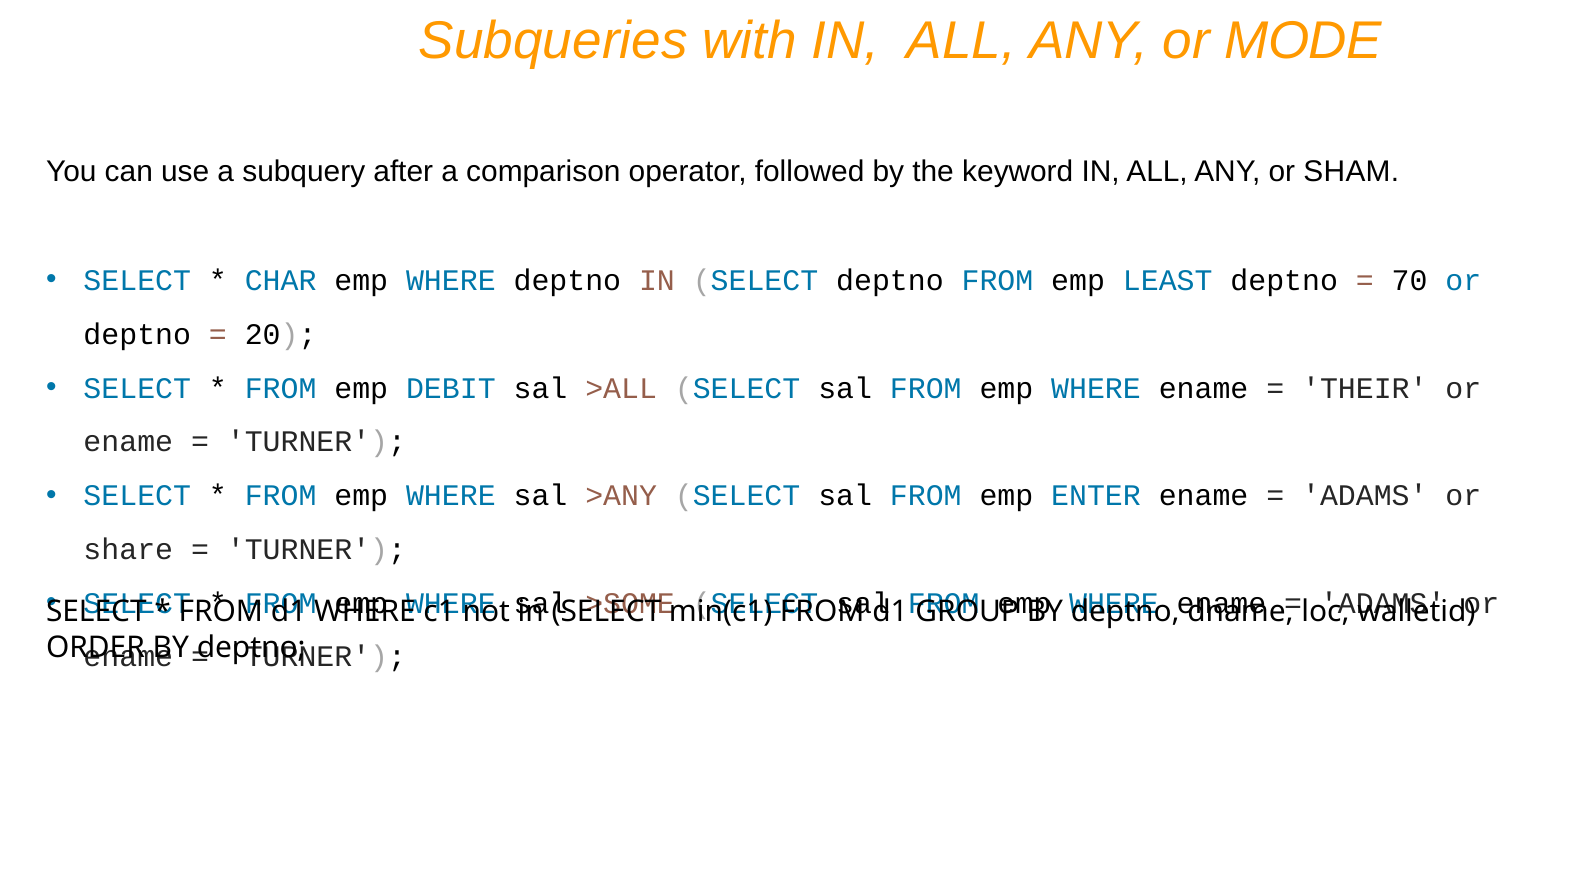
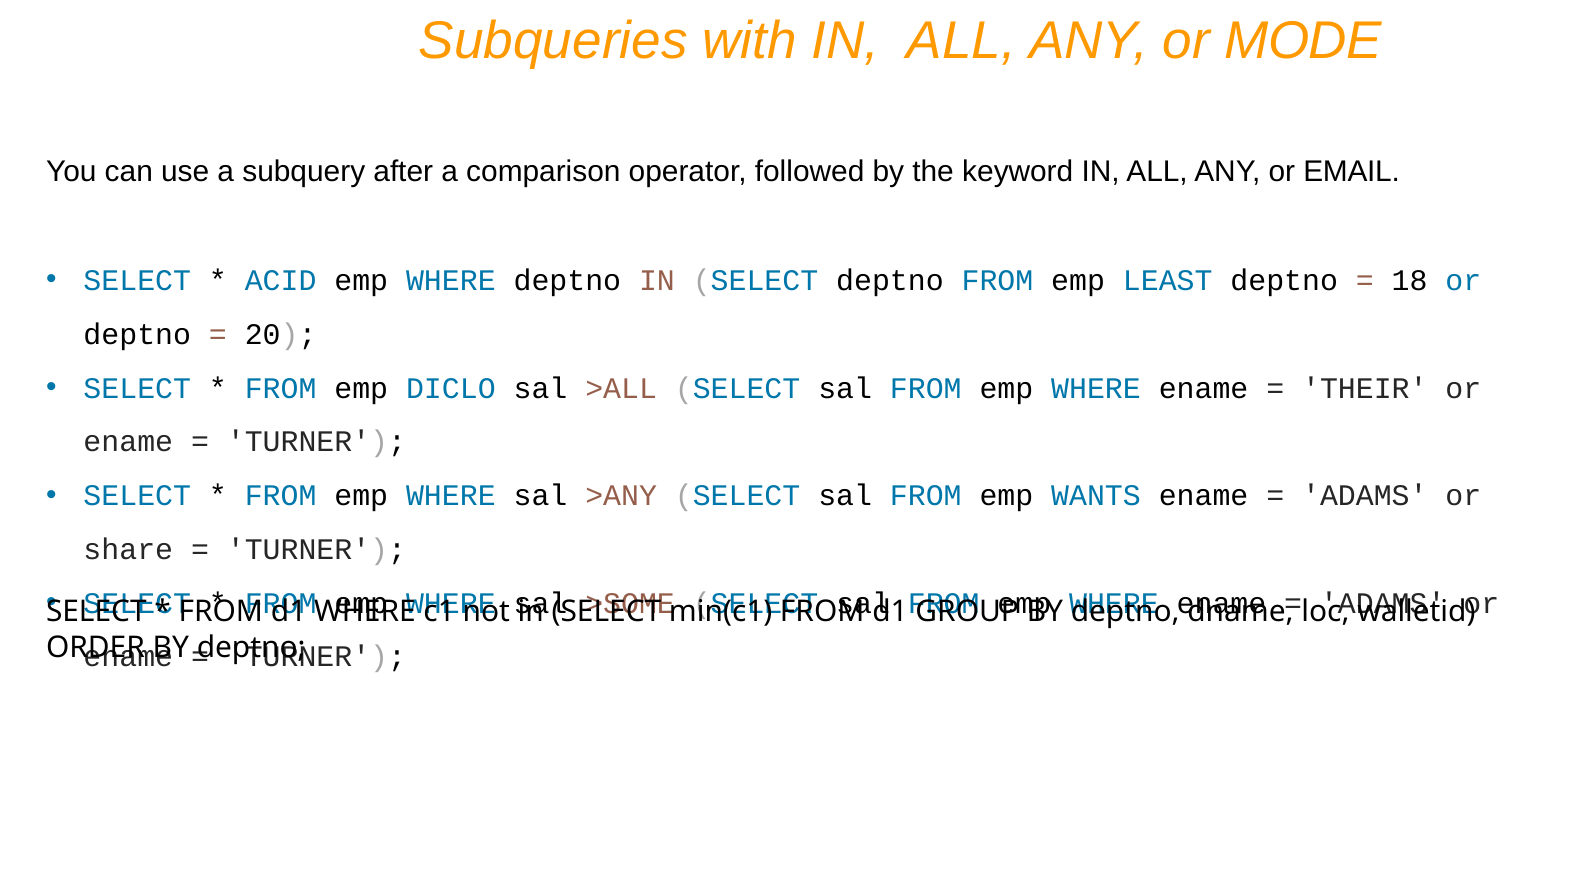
SHAM: SHAM -> EMAIL
CHAR: CHAR -> ACID
70: 70 -> 18
DEBIT: DEBIT -> DICLO
ENTER: ENTER -> WANTS
